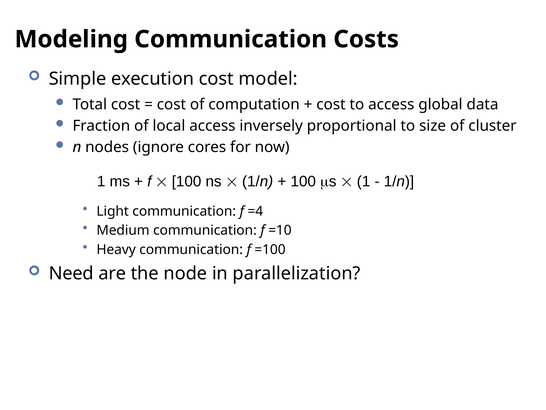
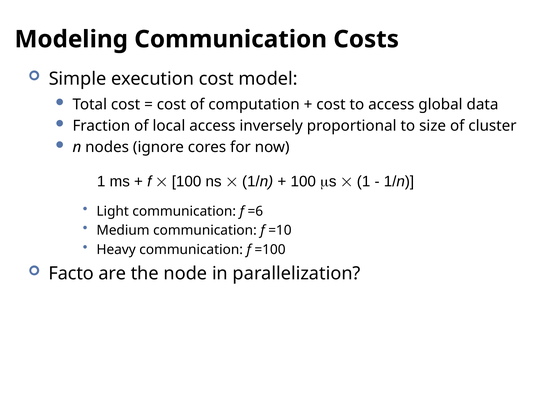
=4: =4 -> =6
Need: Need -> Facto
